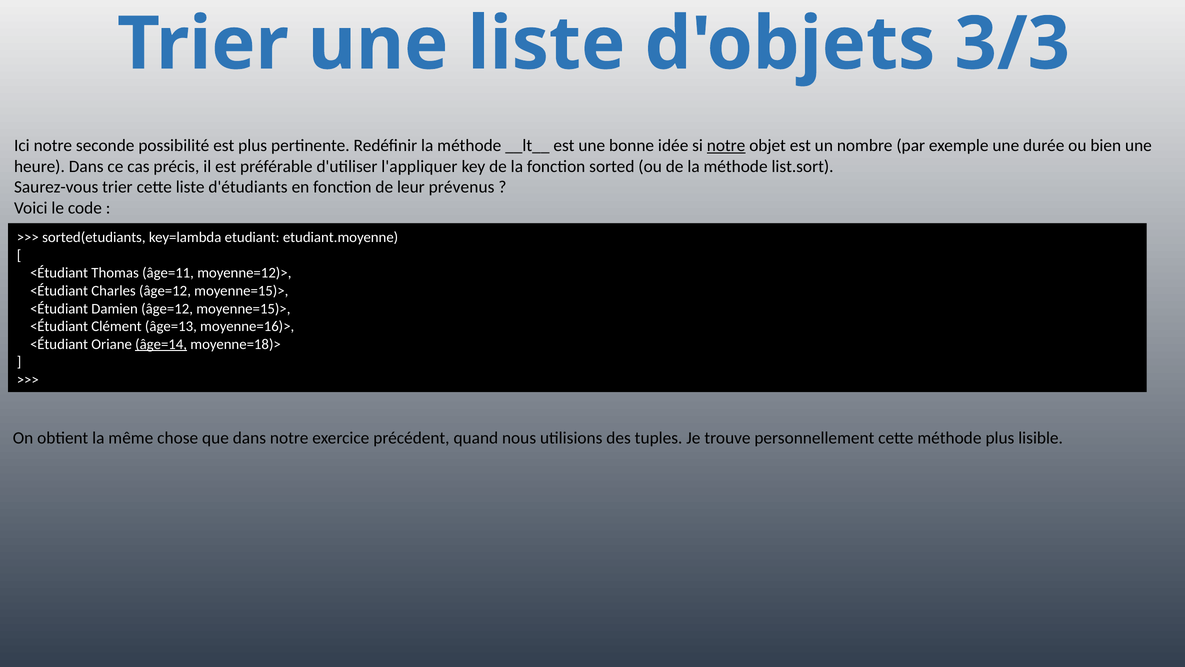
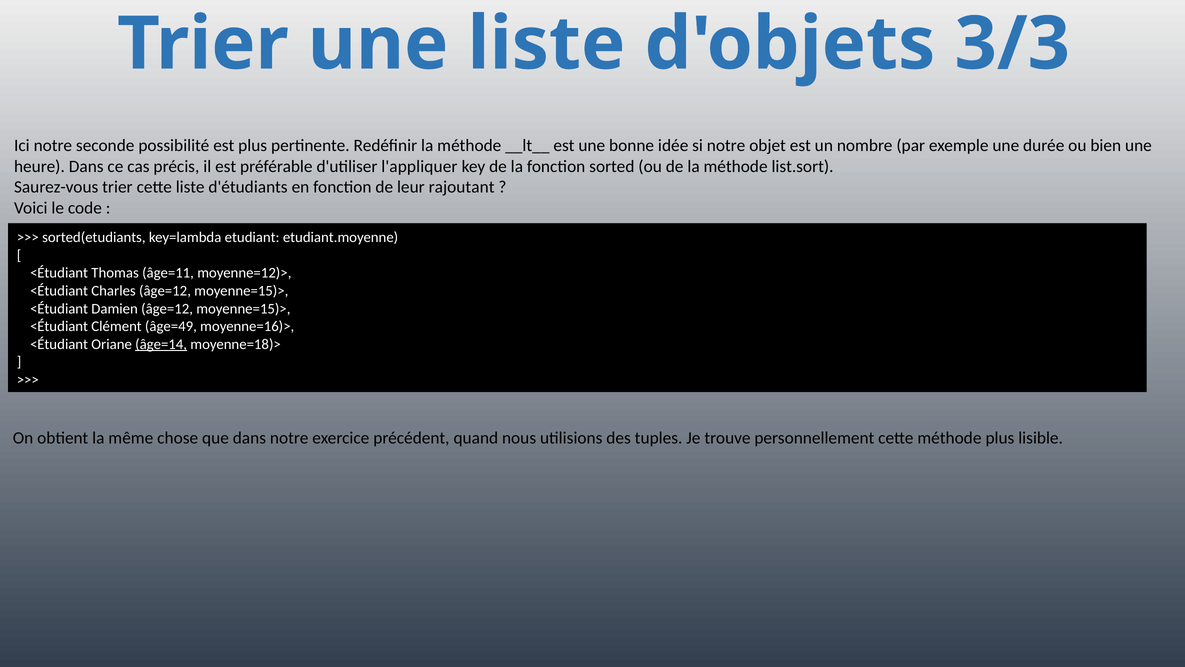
notre at (726, 146) underline: present -> none
prévenus: prévenus -> rajoutant
âge=13: âge=13 -> âge=49
